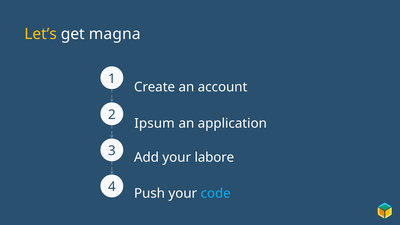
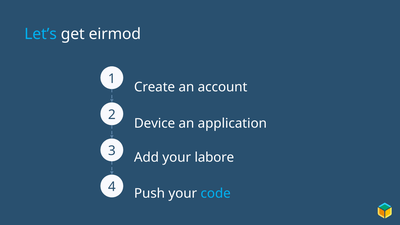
Let’s colour: yellow -> light blue
magna: magna -> eirmod
Ipsum: Ipsum -> Device
